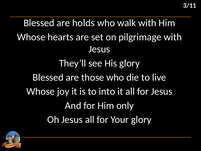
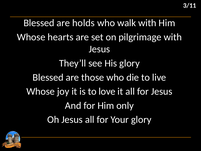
into: into -> love
